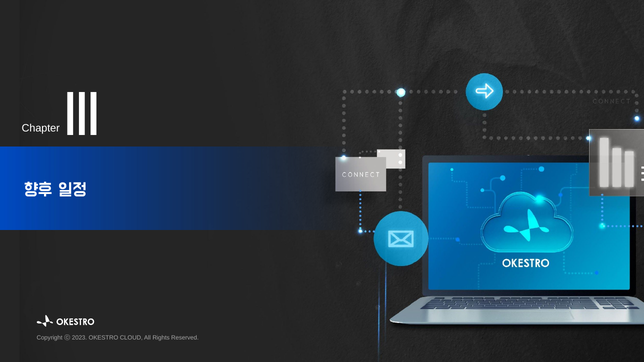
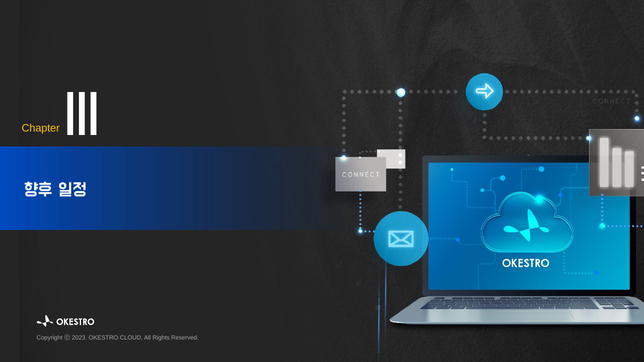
Chapter colour: white -> yellow
